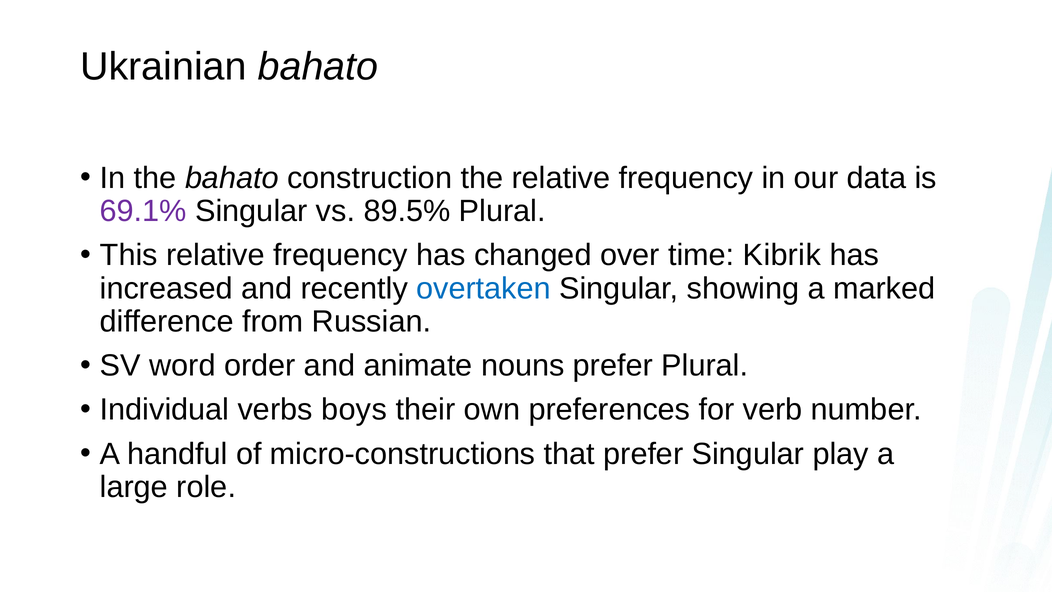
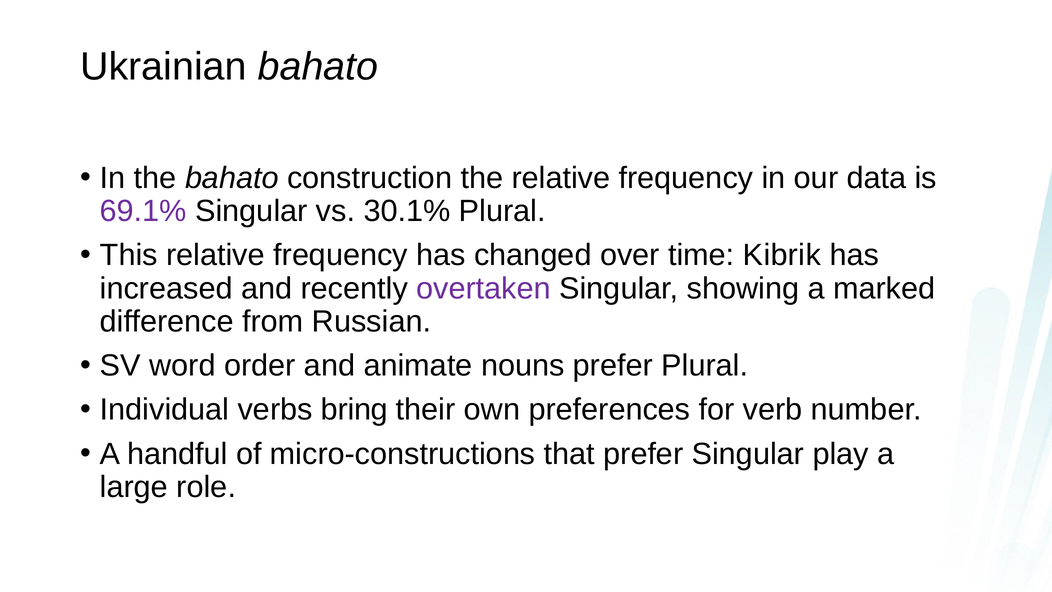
89.5%: 89.5% -> 30.1%
overtaken colour: blue -> purple
boys: boys -> bring
